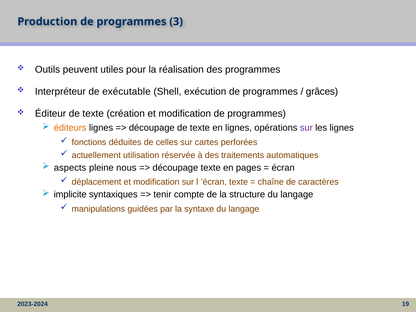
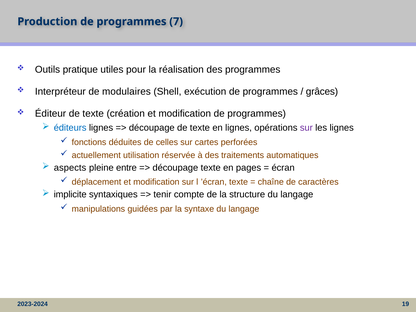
3: 3 -> 7
peuvent: peuvent -> pratique
exécutable: exécutable -> modulaires
éditeurs colour: orange -> blue
nous: nous -> entre
